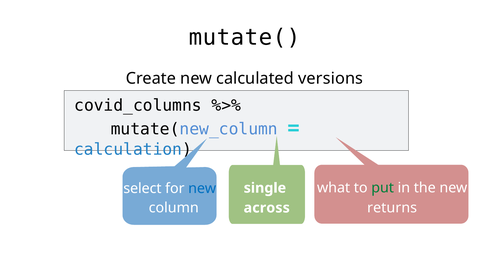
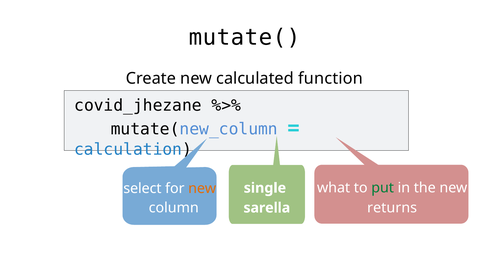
versions: versions -> function
covid_columns: covid_columns -> covid_jhezane
new at (202, 188) colour: blue -> orange
across: across -> sarella
